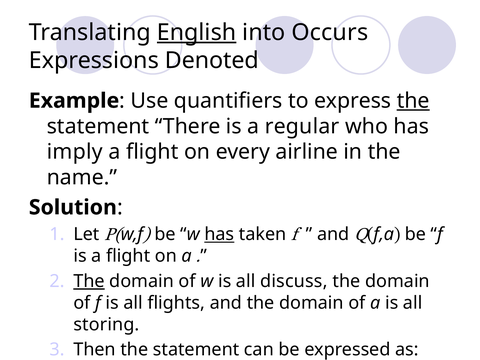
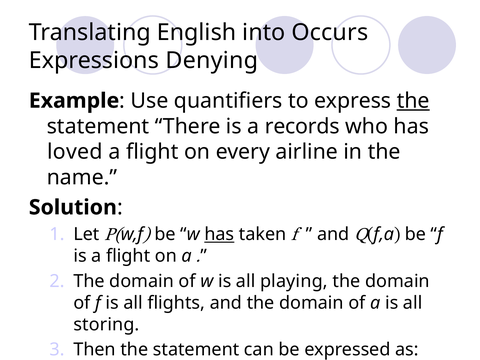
English underline: present -> none
Denoted: Denoted -> Denying
regular: regular -> records
imply: imply -> loved
The at (89, 281) underline: present -> none
discuss: discuss -> playing
